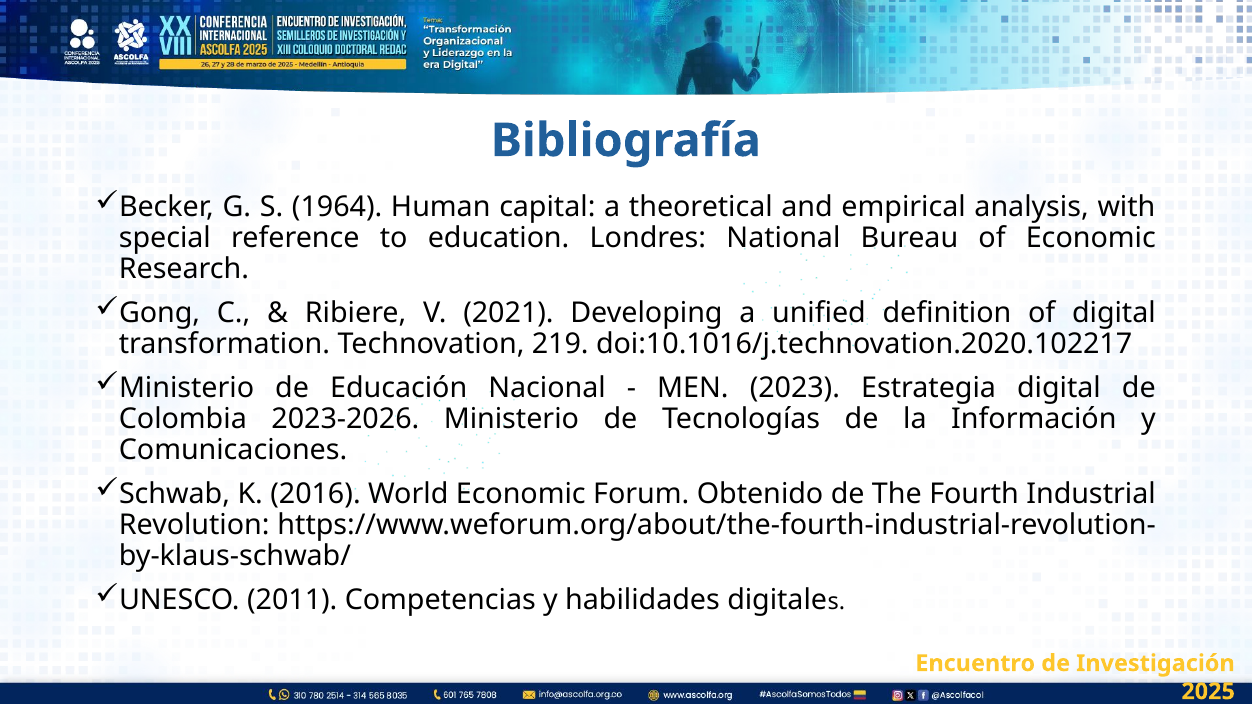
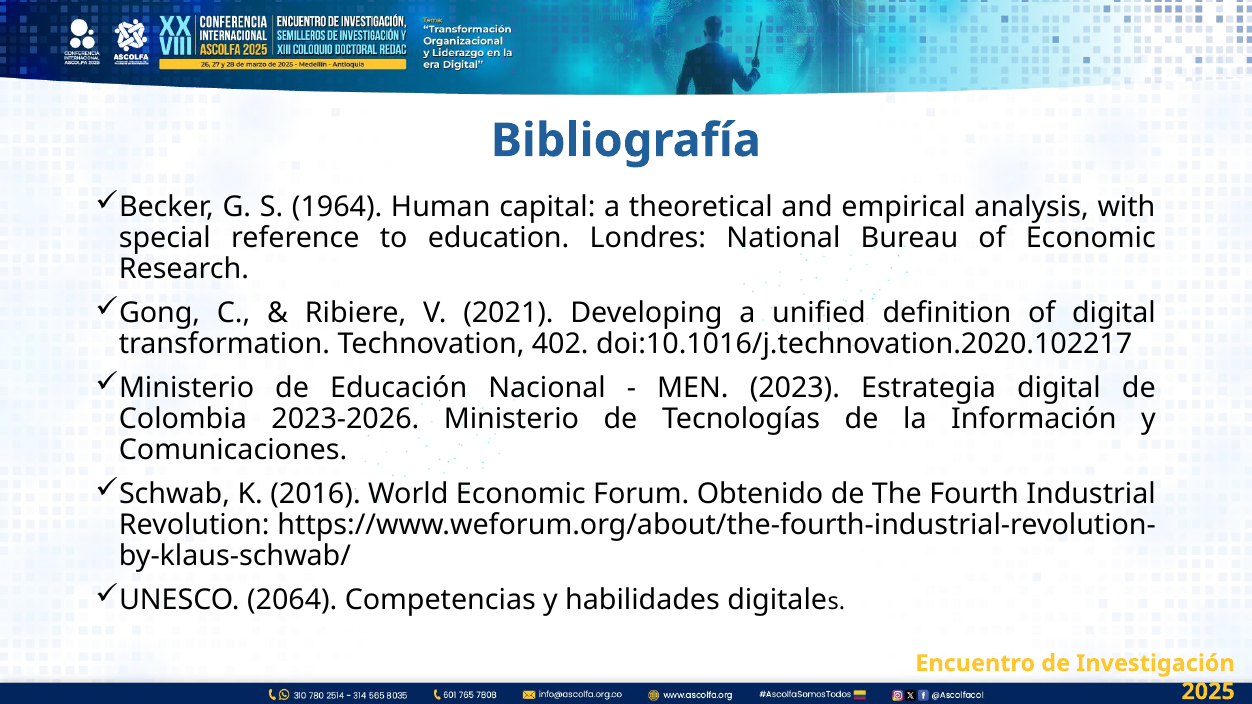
219: 219 -> 402
2011: 2011 -> 2064
